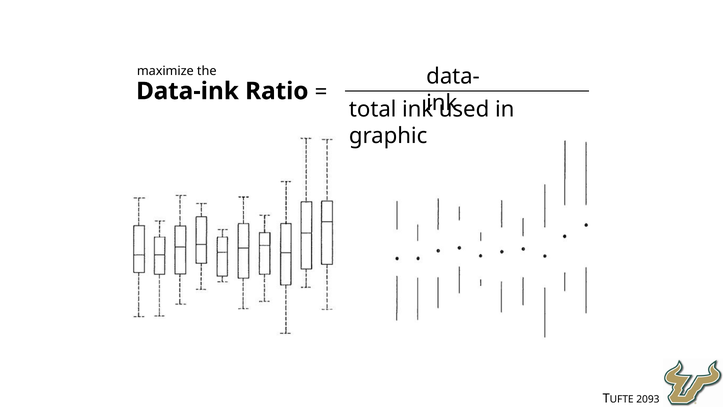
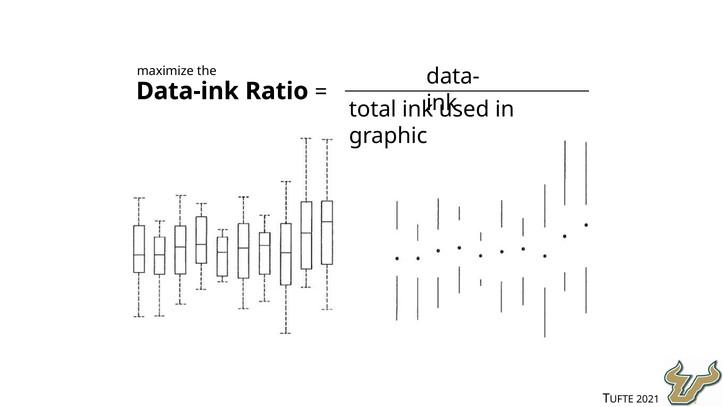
2093: 2093 -> 2021
